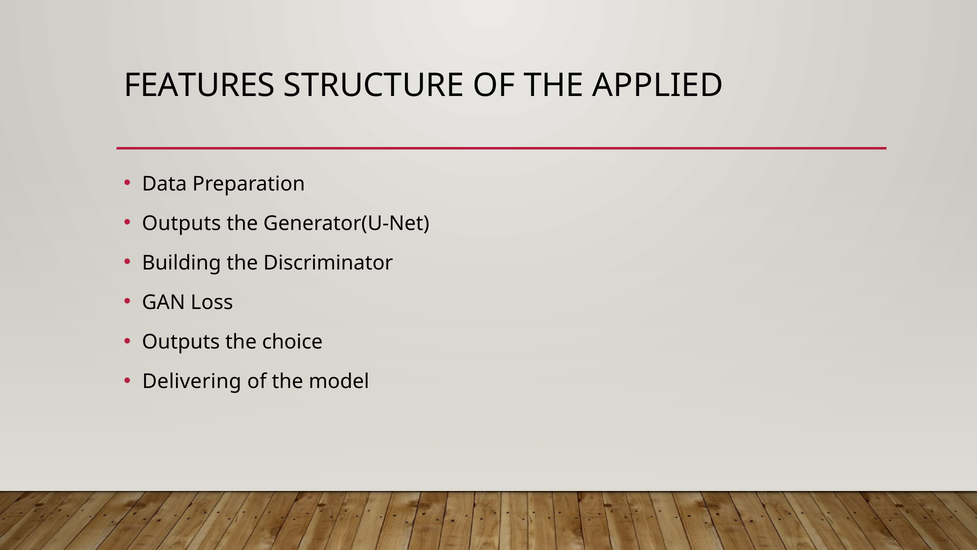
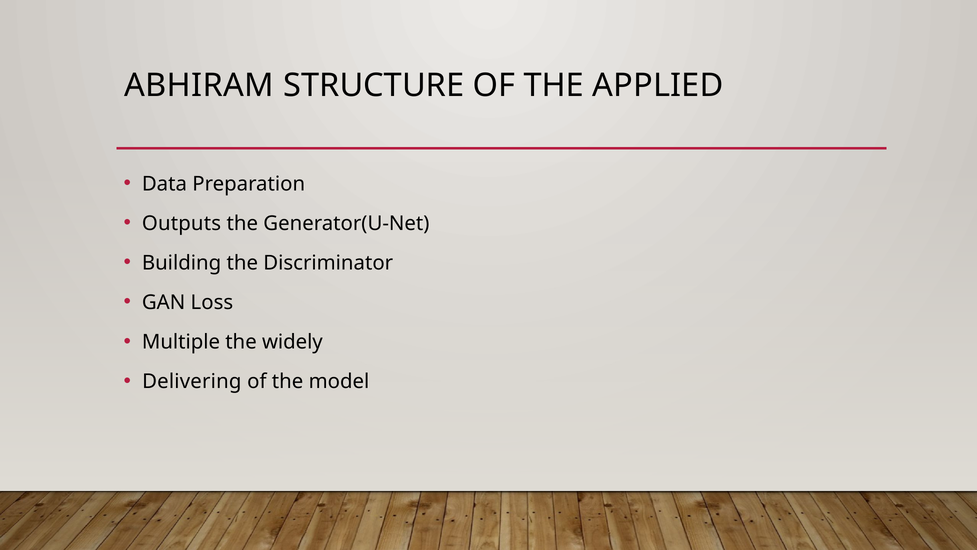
FEATURES: FEATURES -> ABHIRAM
Outputs at (181, 342): Outputs -> Multiple
choice: choice -> widely
